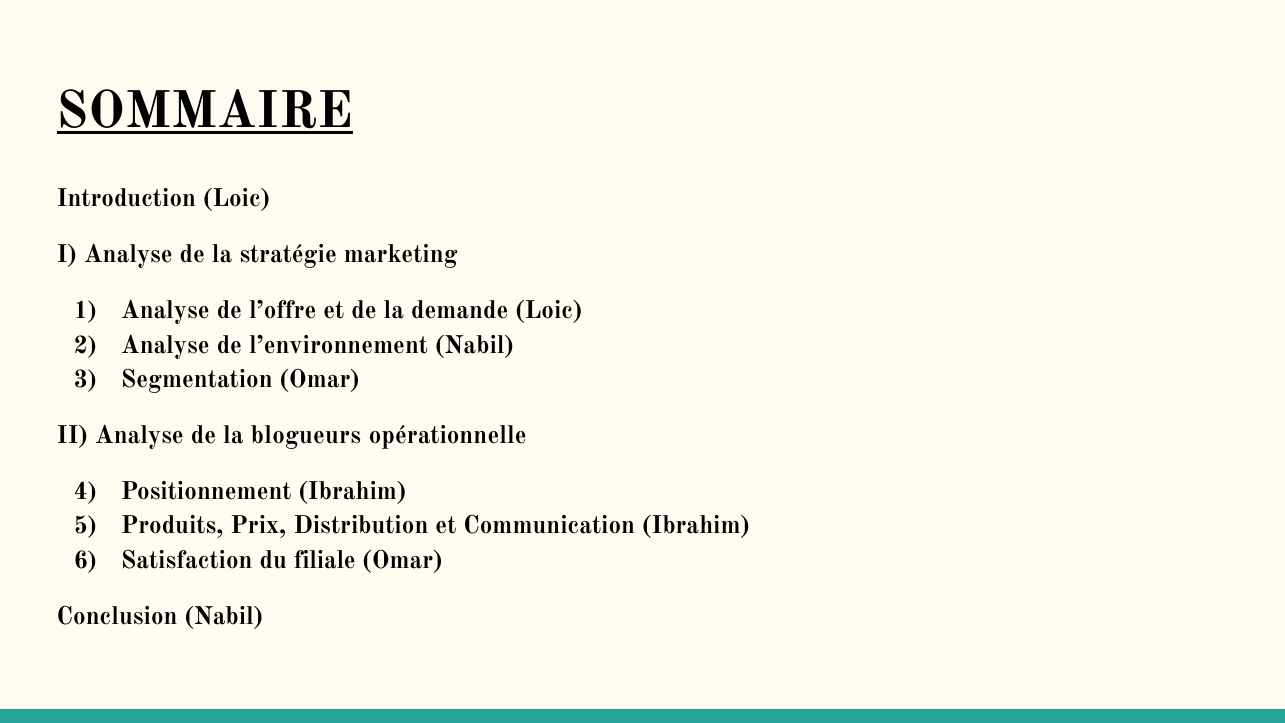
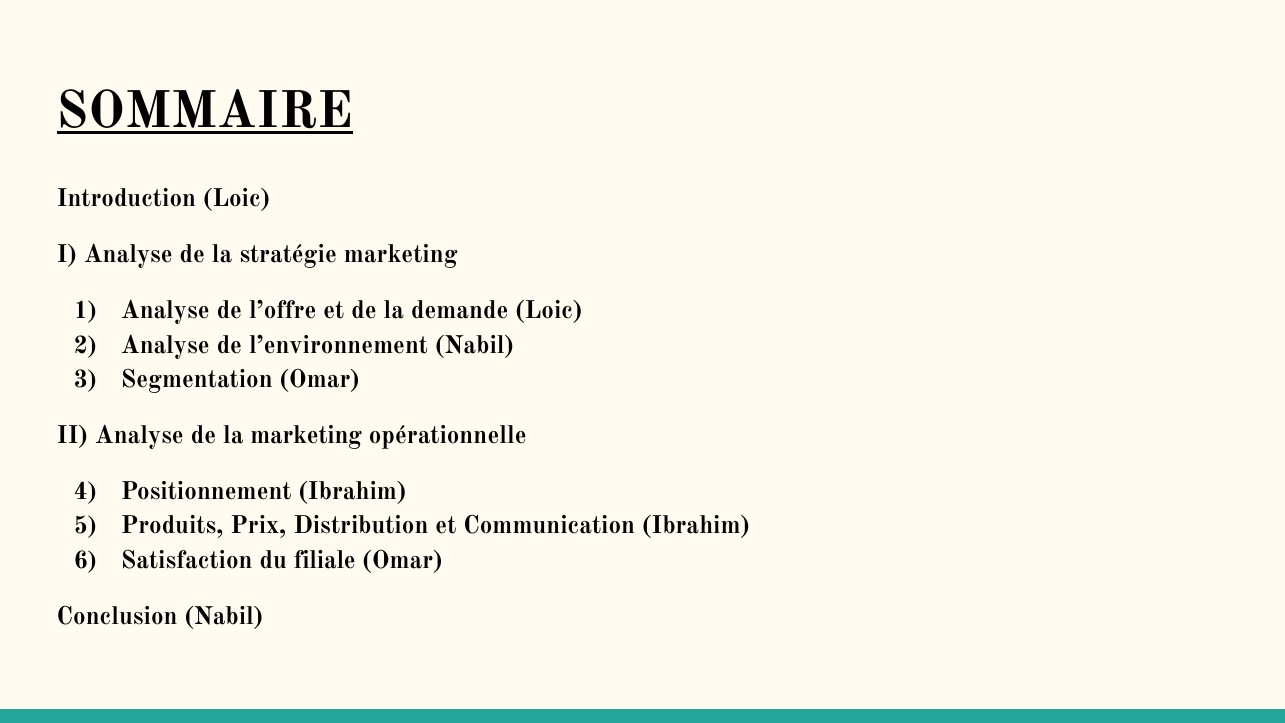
la blogueurs: blogueurs -> marketing
